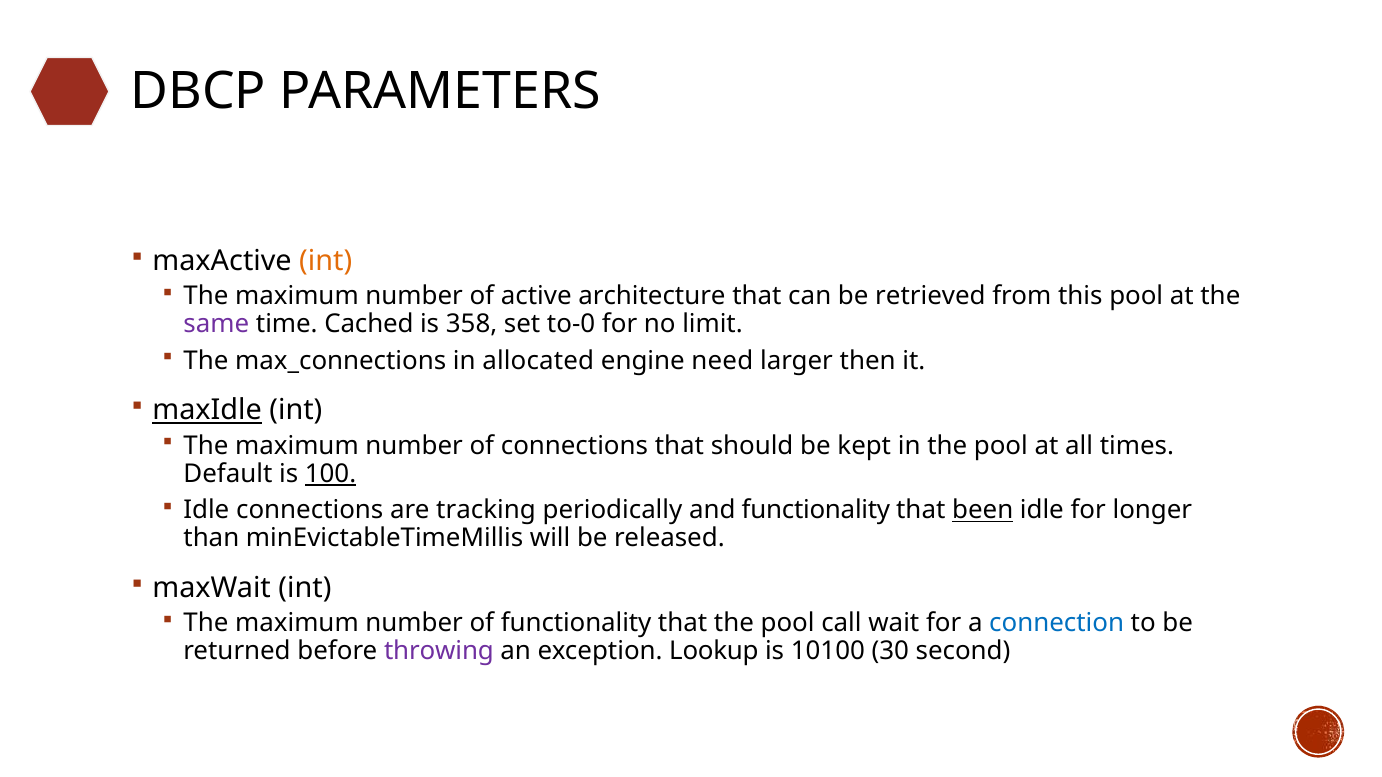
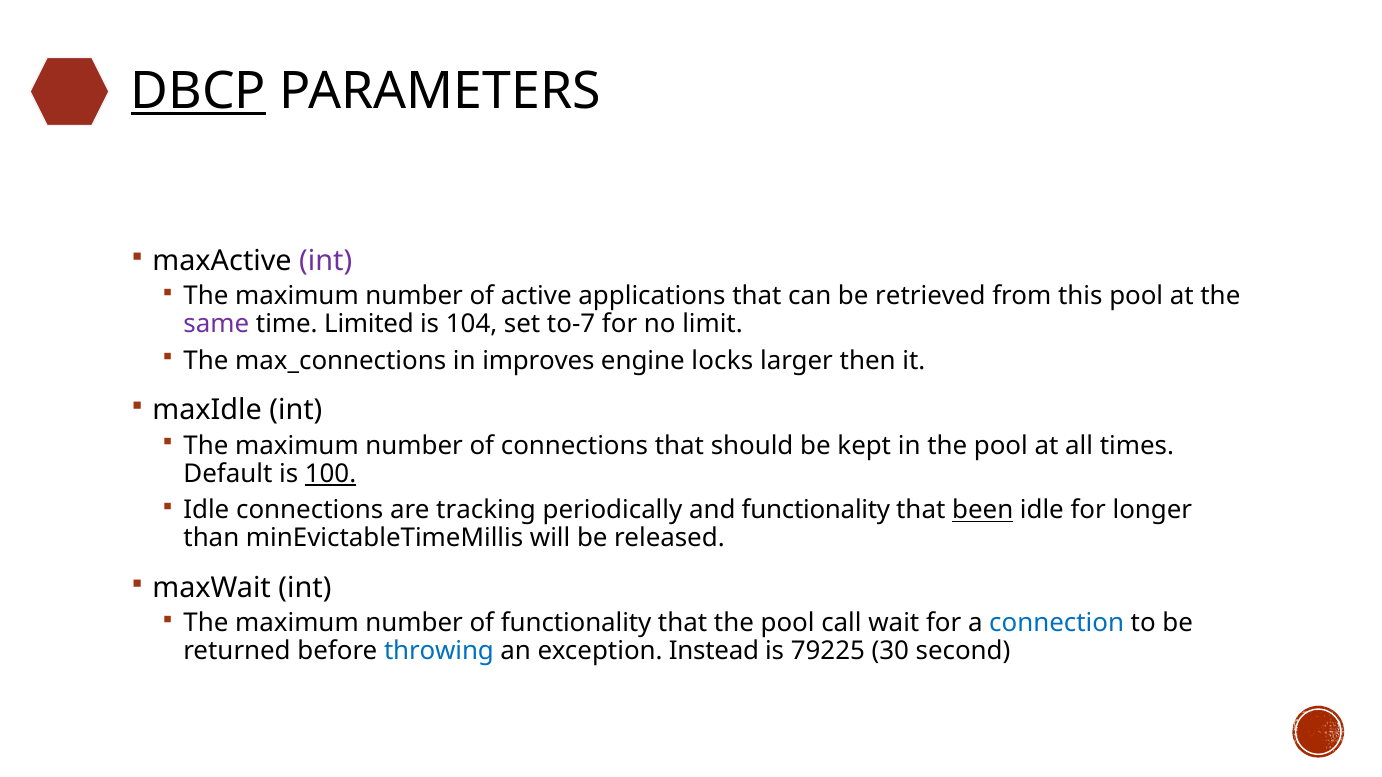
DBCP underline: none -> present
int at (326, 261) colour: orange -> purple
architecture: architecture -> applications
Cached: Cached -> Limited
358: 358 -> 104
to-0: to-0 -> to-7
allocated: allocated -> improves
need: need -> locks
maxIdle underline: present -> none
throwing colour: purple -> blue
Lookup: Lookup -> Instead
10100: 10100 -> 79225
